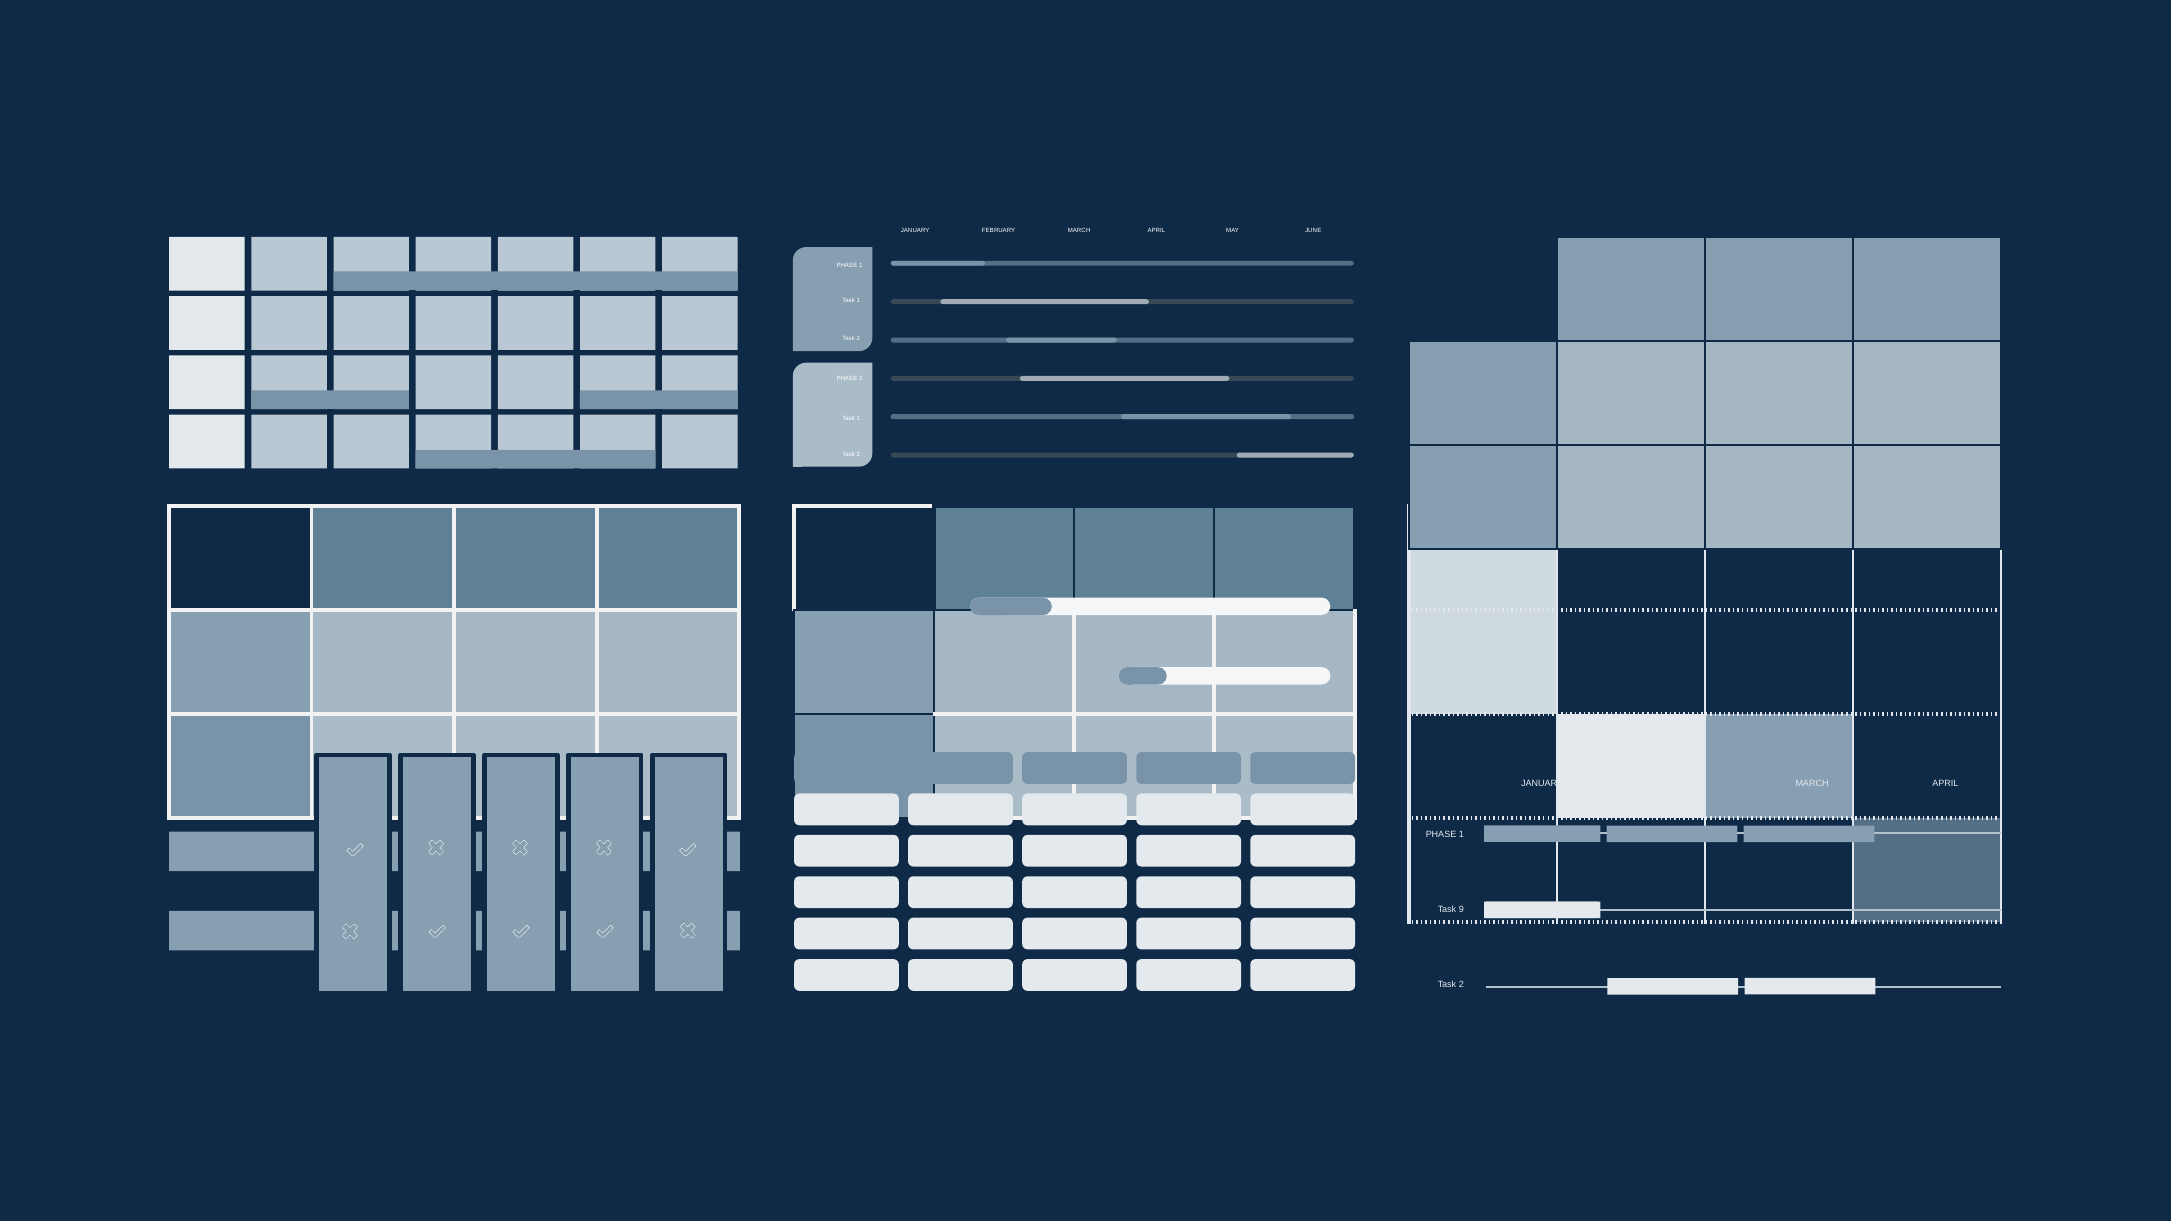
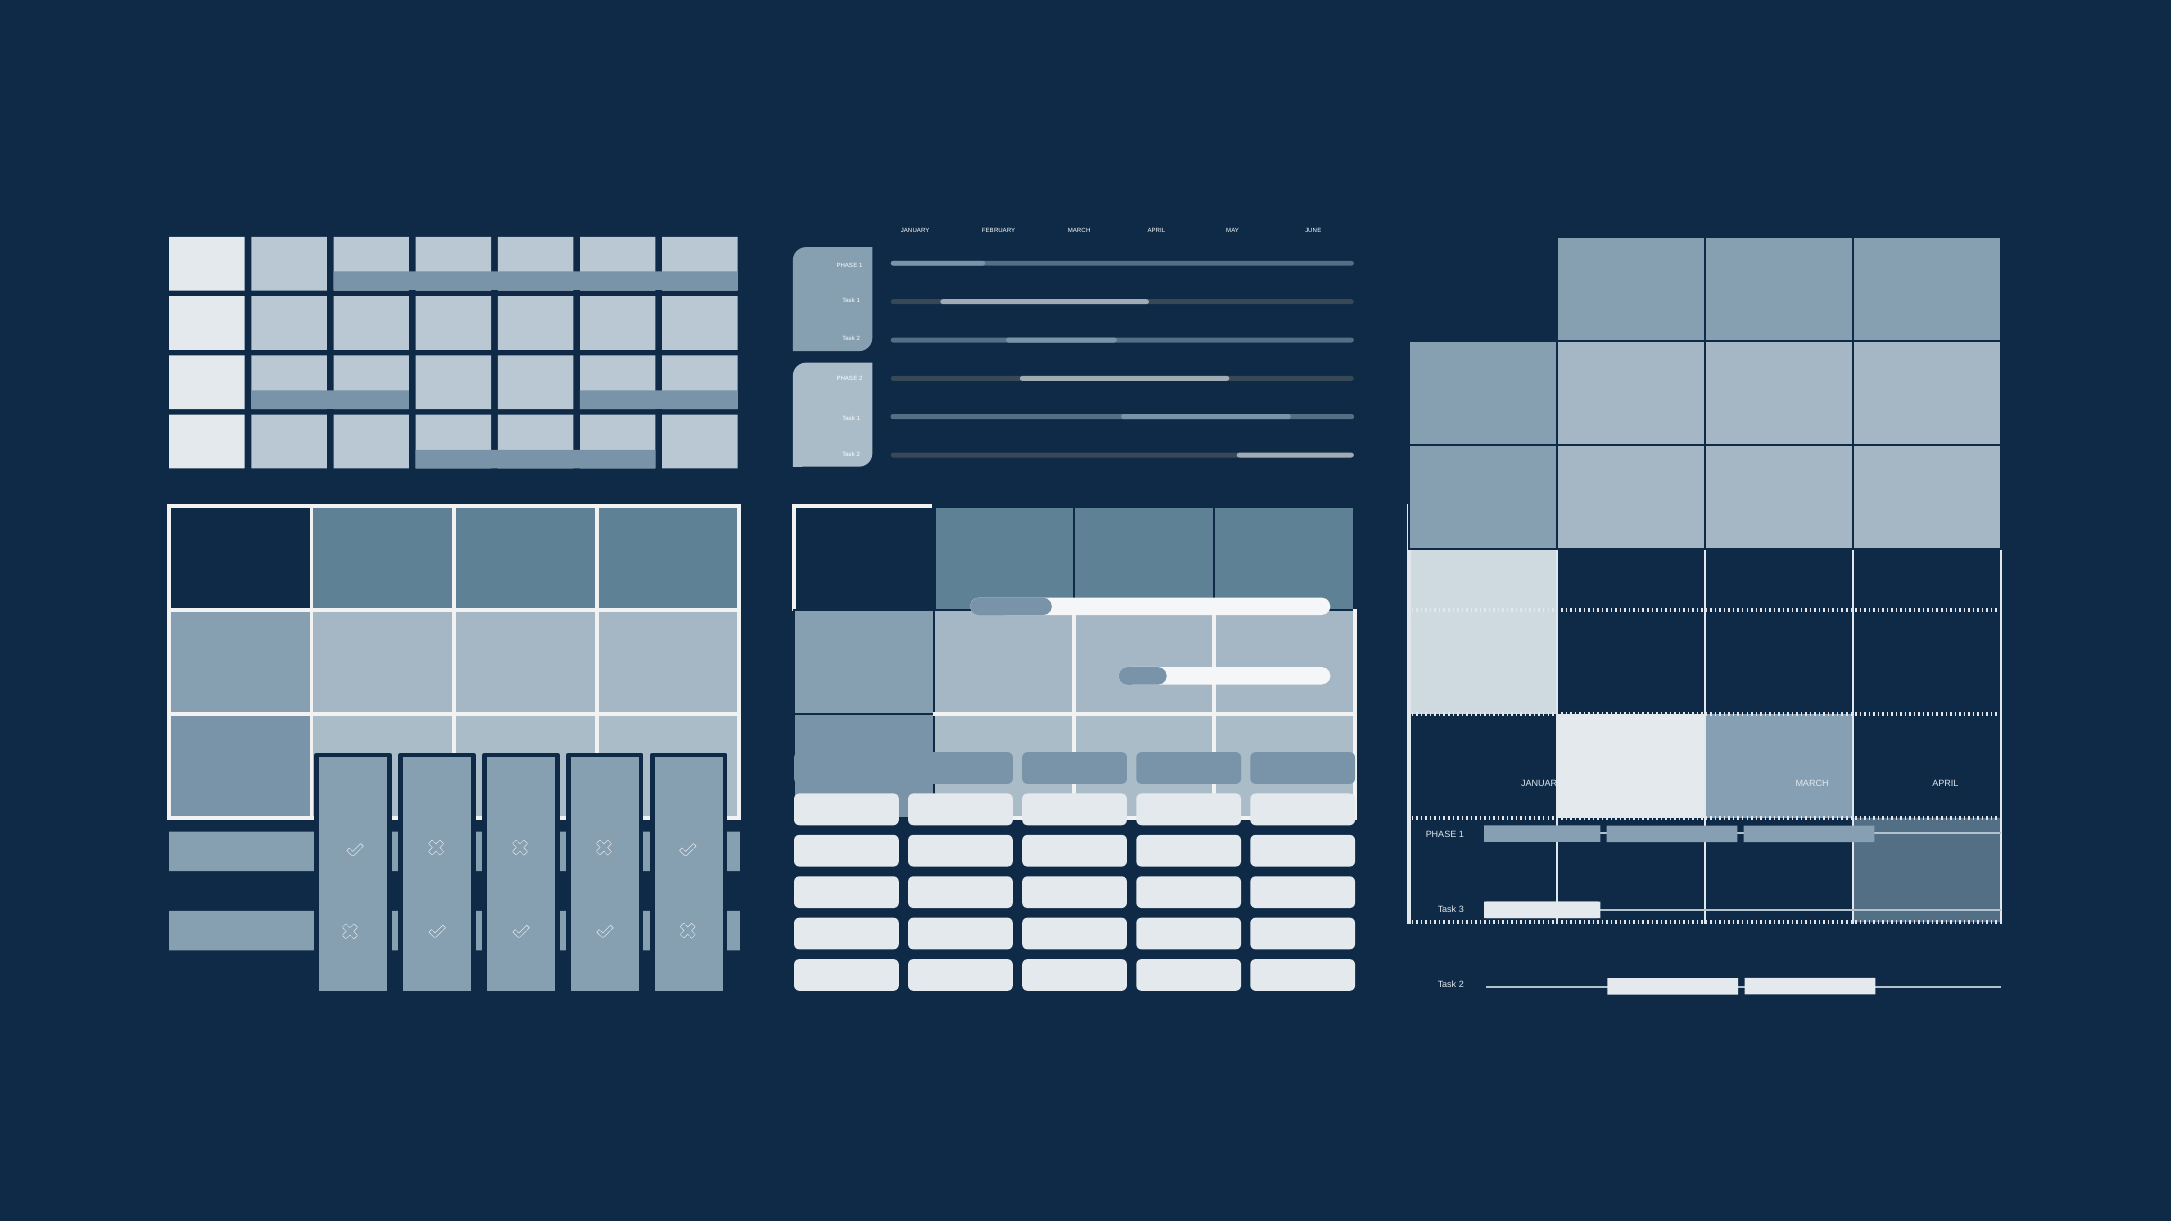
9: 9 -> 3
